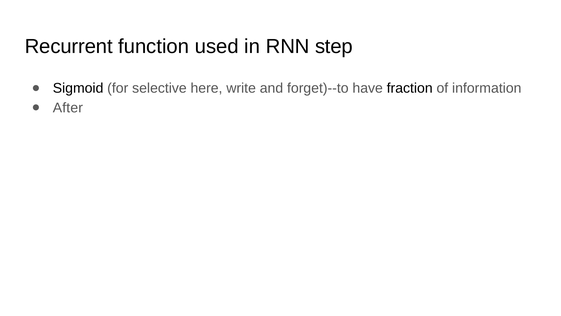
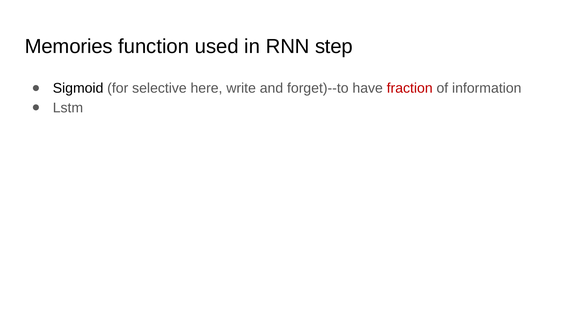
Recurrent: Recurrent -> Memories
fraction colour: black -> red
After: After -> Lstm
